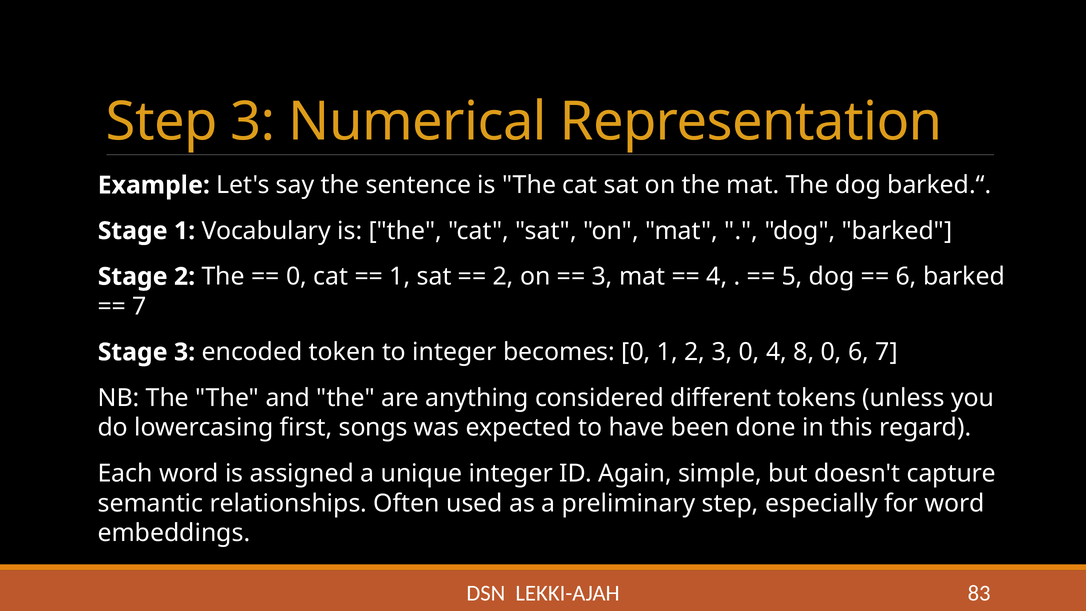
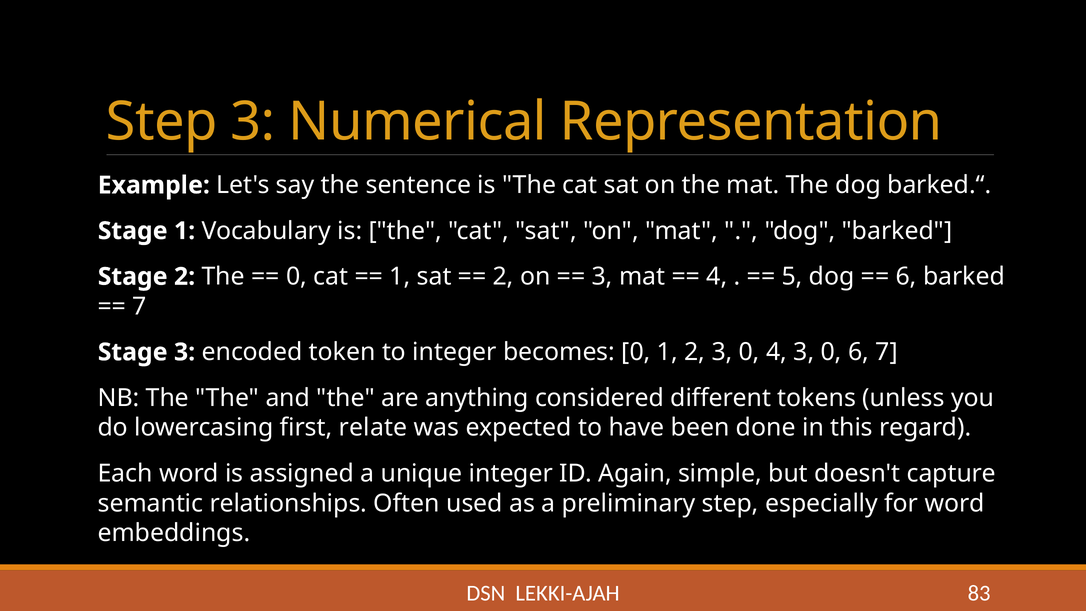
4 8: 8 -> 3
songs: songs -> relate
